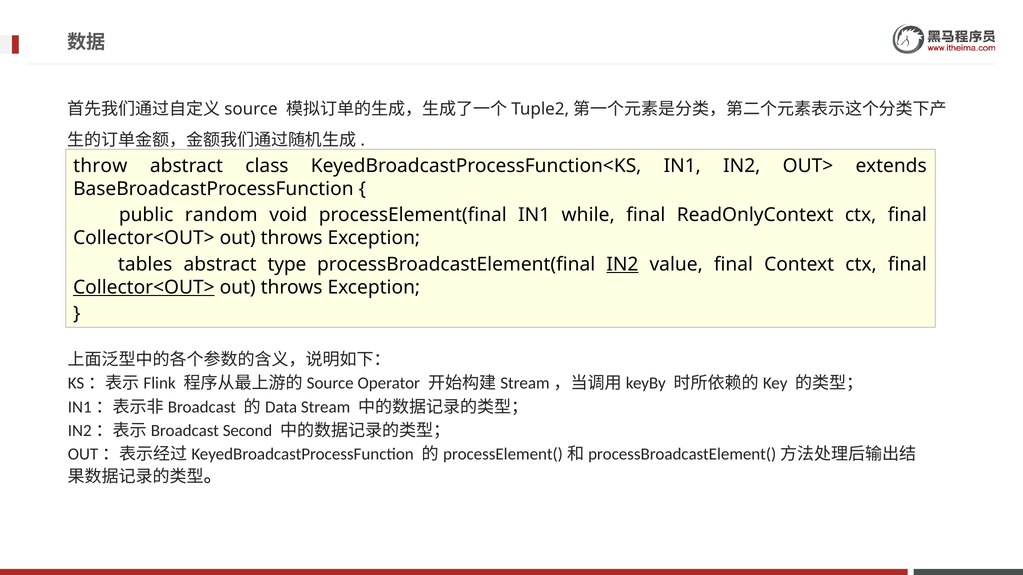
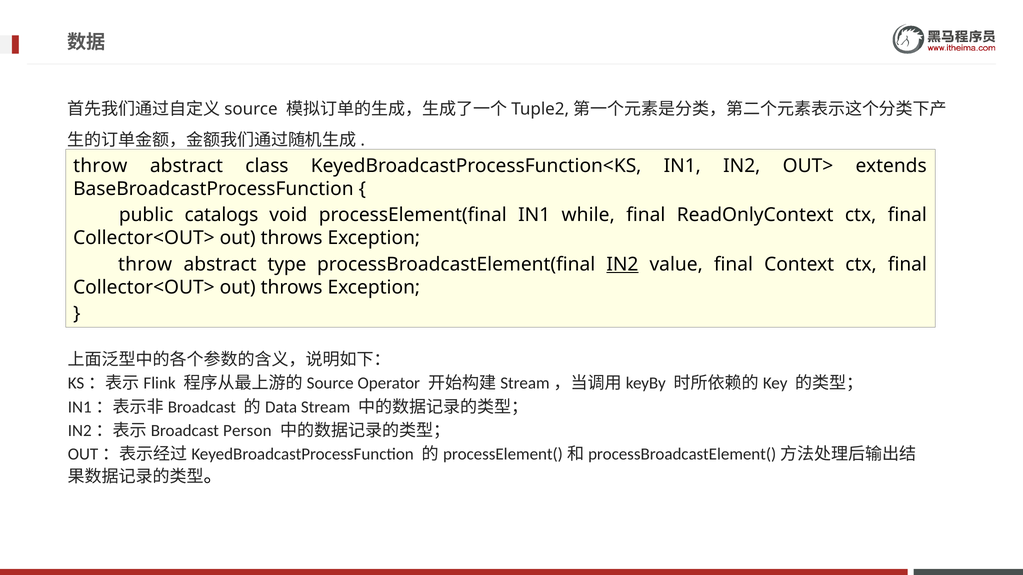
random: random -> catalogs
tables at (145, 264): tables -> throw
Collector<OUT> at (144, 287) underline: present -> none
Second: Second -> Person
